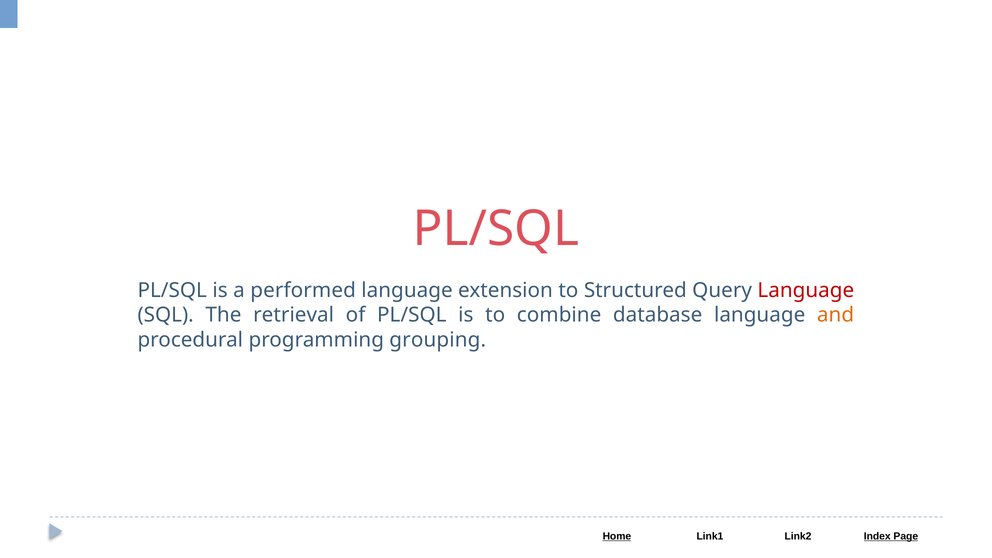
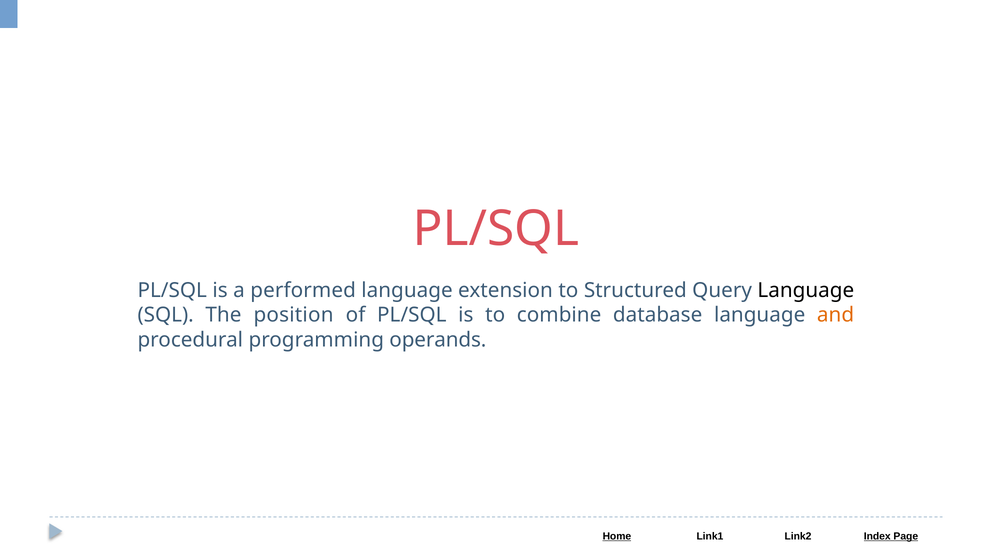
Language at (806, 290) colour: red -> black
retrieval: retrieval -> position
grouping: grouping -> operands
